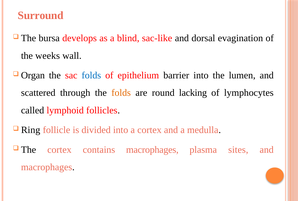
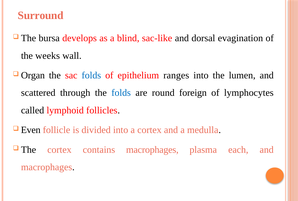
barrier: barrier -> ranges
folds at (121, 93) colour: orange -> blue
lacking: lacking -> foreign
Ring: Ring -> Even
sites: sites -> each
